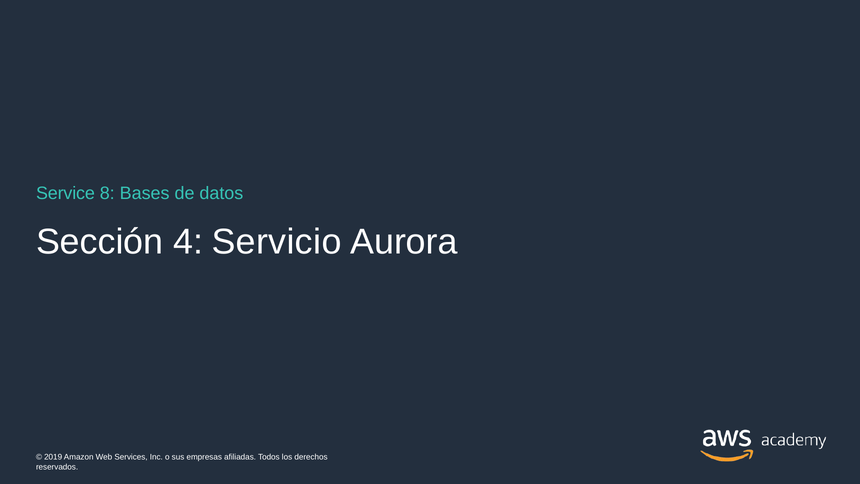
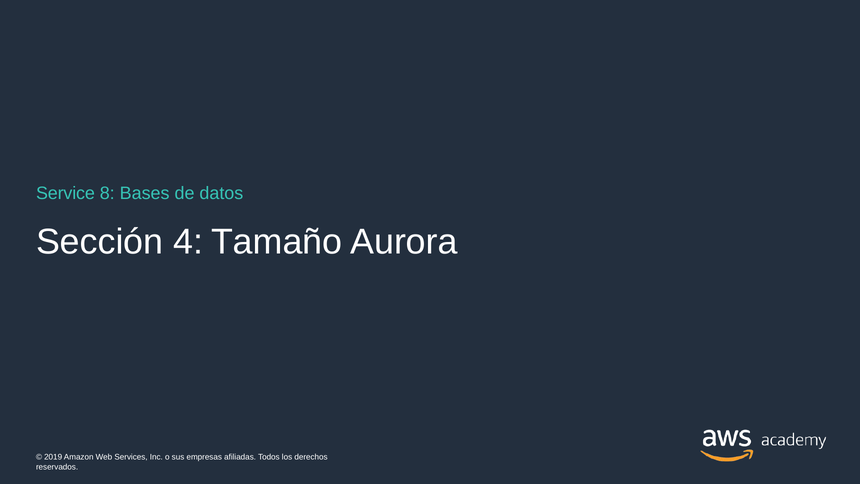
Servicio: Servicio -> Tamaño
